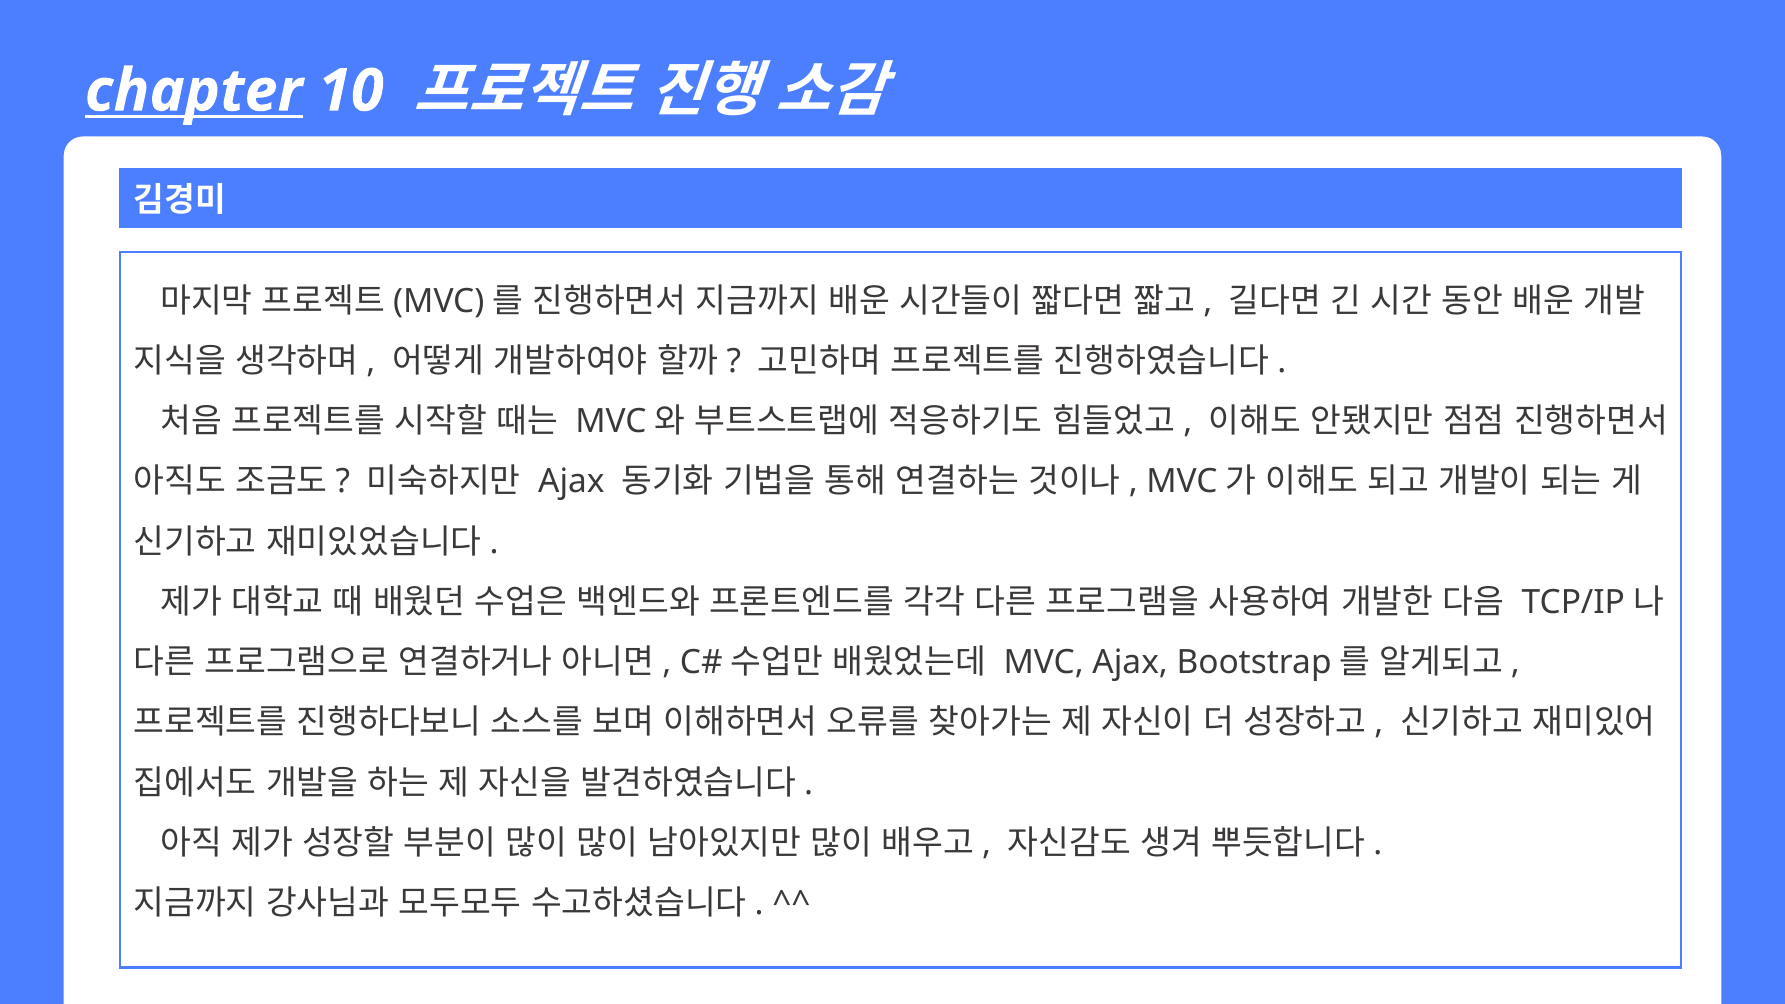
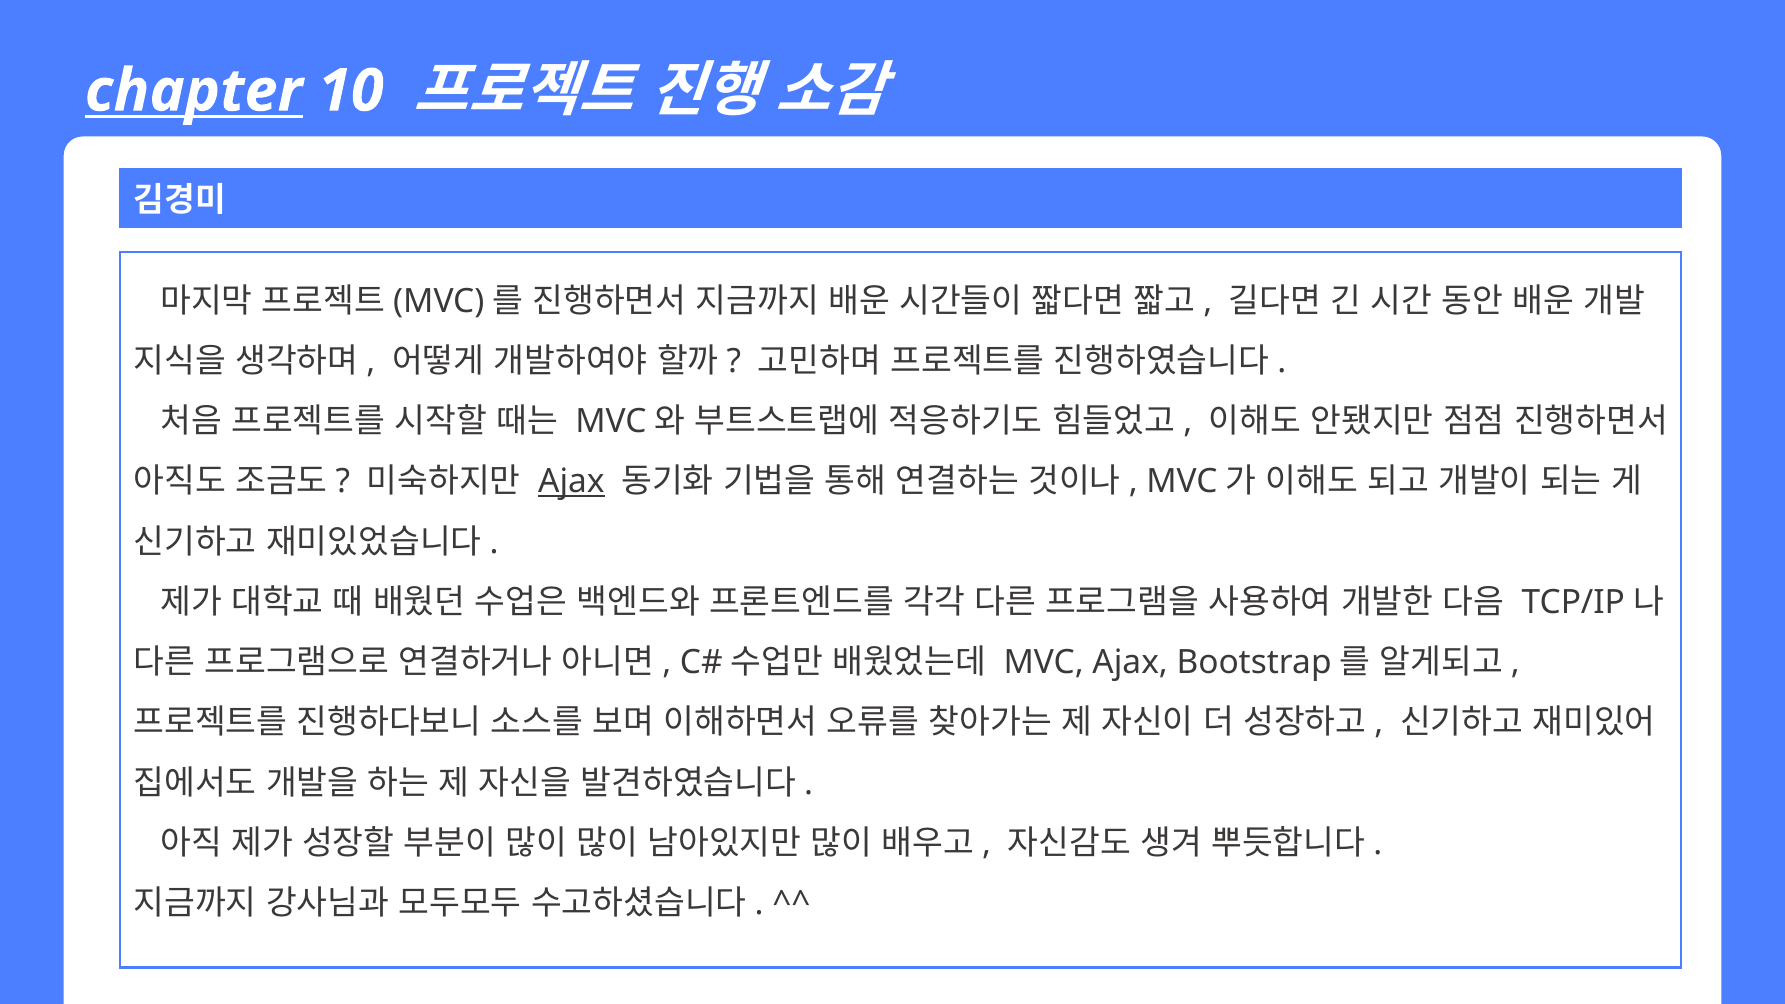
Ajax at (571, 482) underline: none -> present
